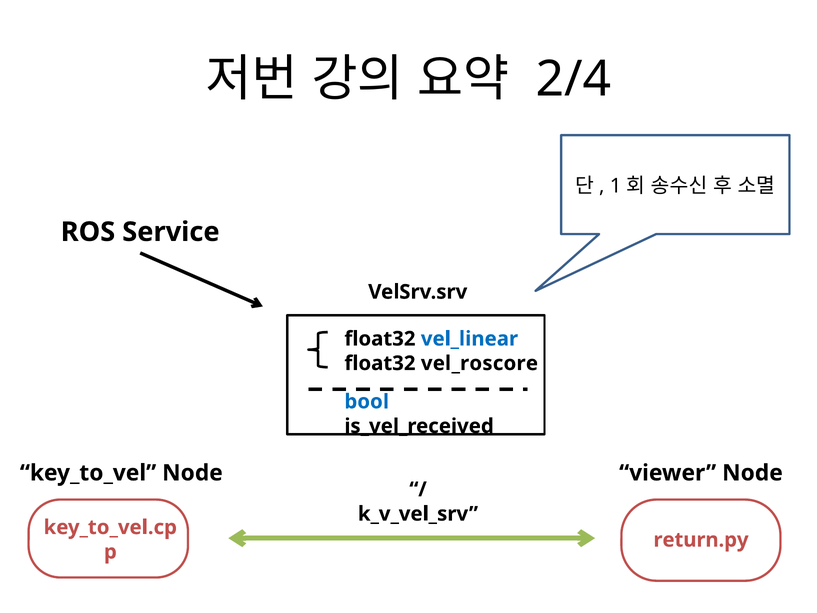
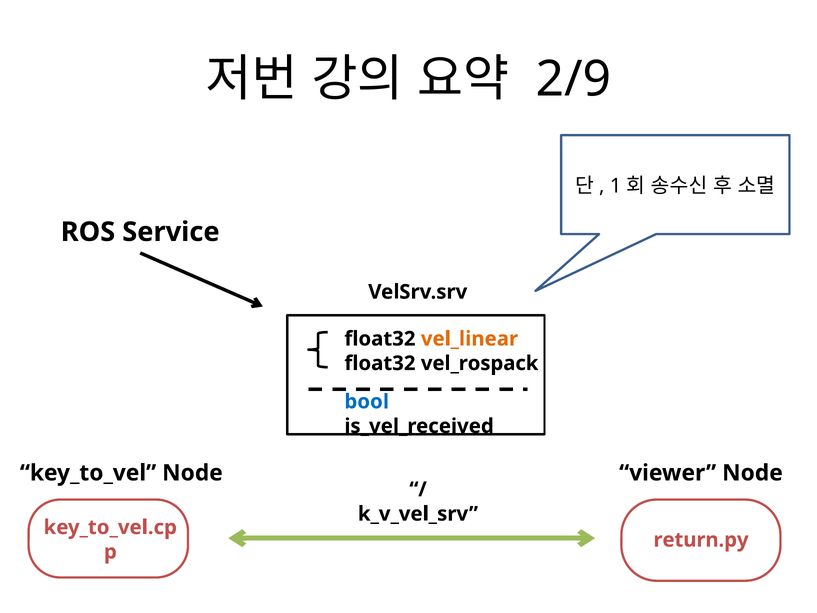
2/4: 2/4 -> 2/9
vel_linear colour: blue -> orange
vel_roscore: vel_roscore -> vel_rospack
